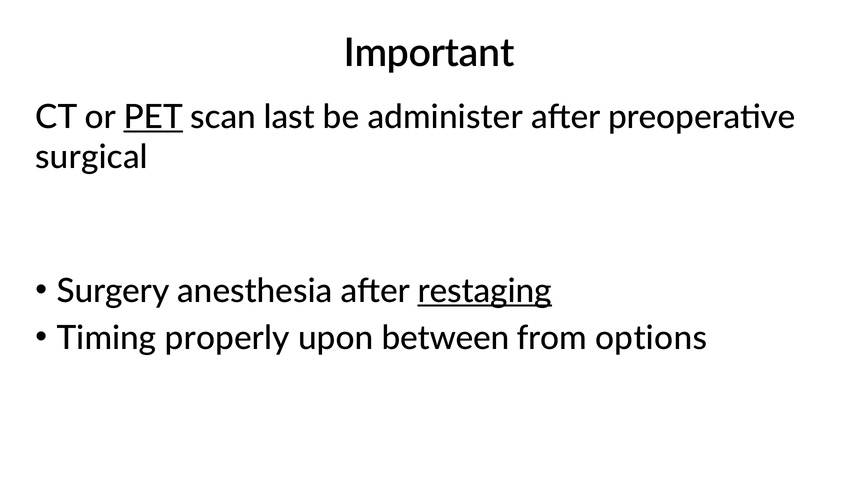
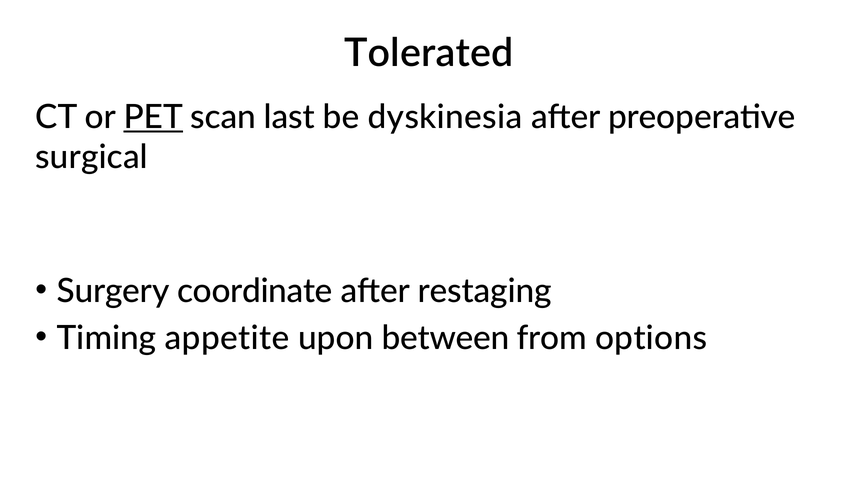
Important: Important -> Tolerated
administer: administer -> dyskinesia
anesthesia: anesthesia -> coordinate
restaging underline: present -> none
properly: properly -> appetite
